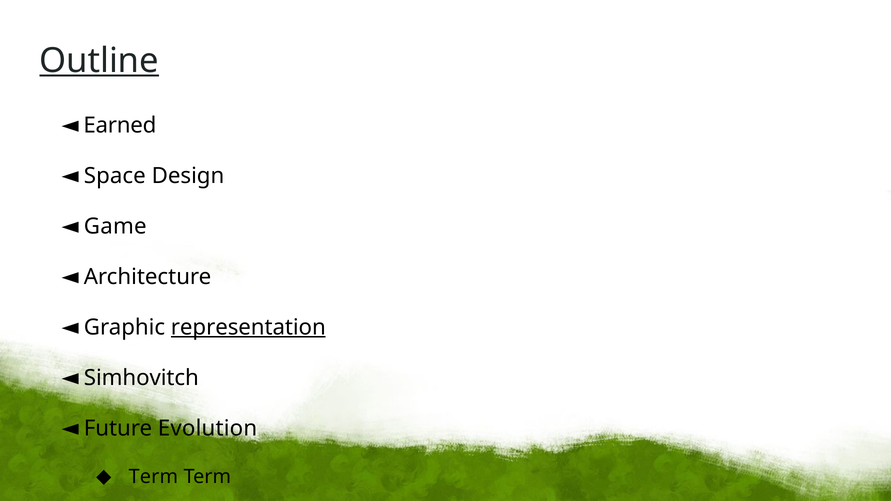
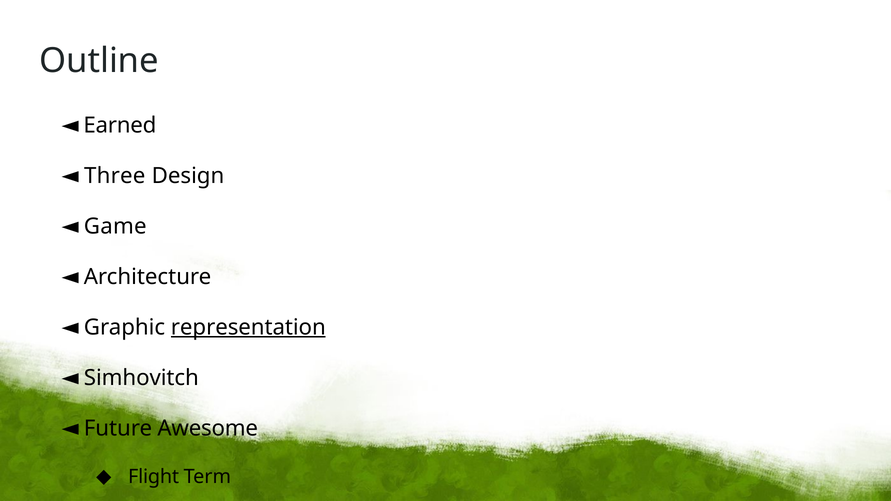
Outline underline: present -> none
Space: Space -> Three
Evolution: Evolution -> Awesome
Term at (153, 477): Term -> Flight
